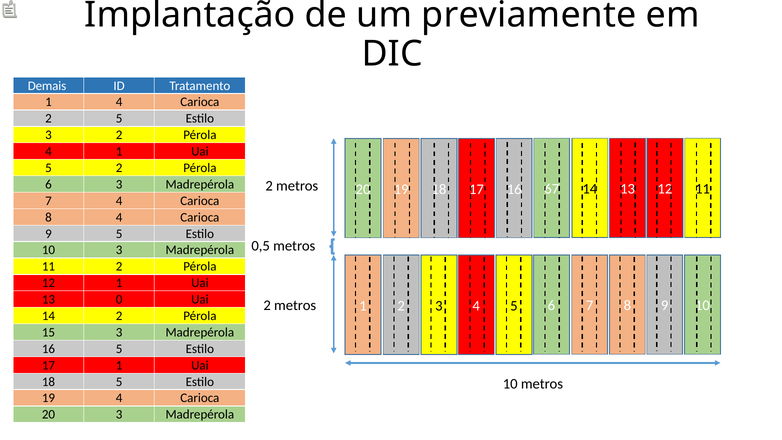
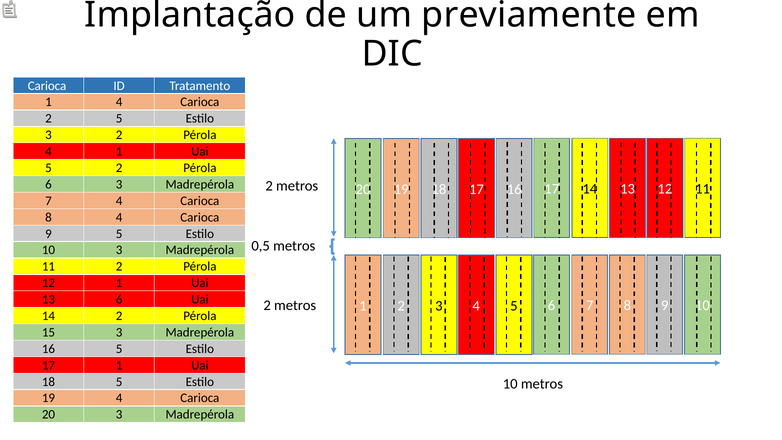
Demais at (47, 86): Demais -> Carioca
16 67: 67 -> 17
13 0: 0 -> 6
